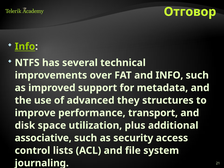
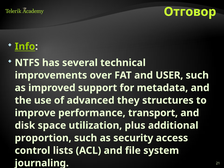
and INFO: INFO -> USER
associative: associative -> proportion
